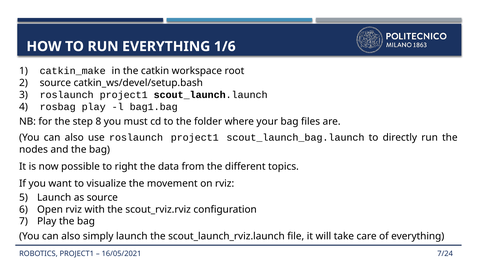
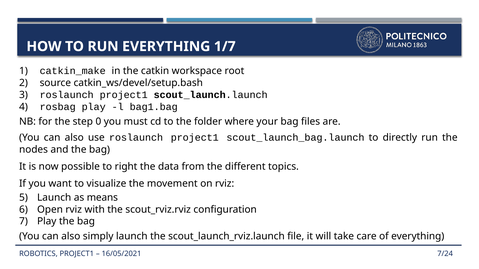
1/6: 1/6 -> 1/7
8: 8 -> 0
as source: source -> means
